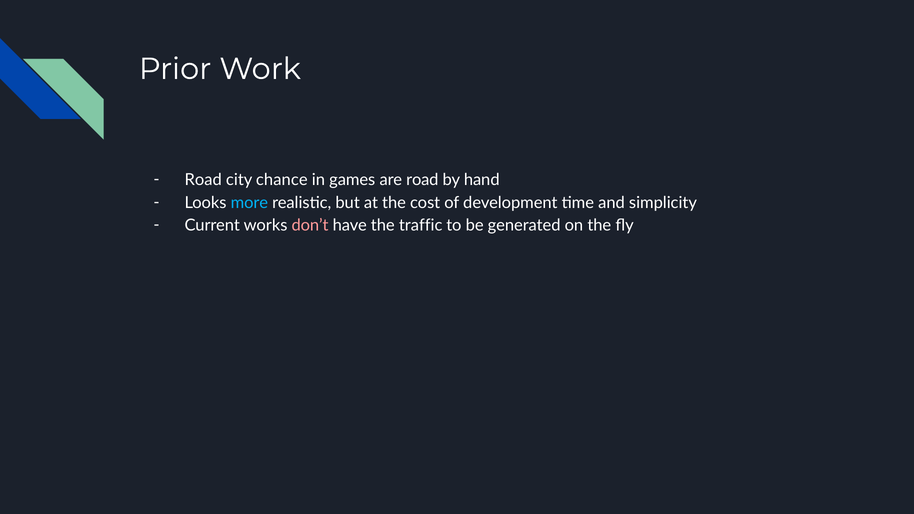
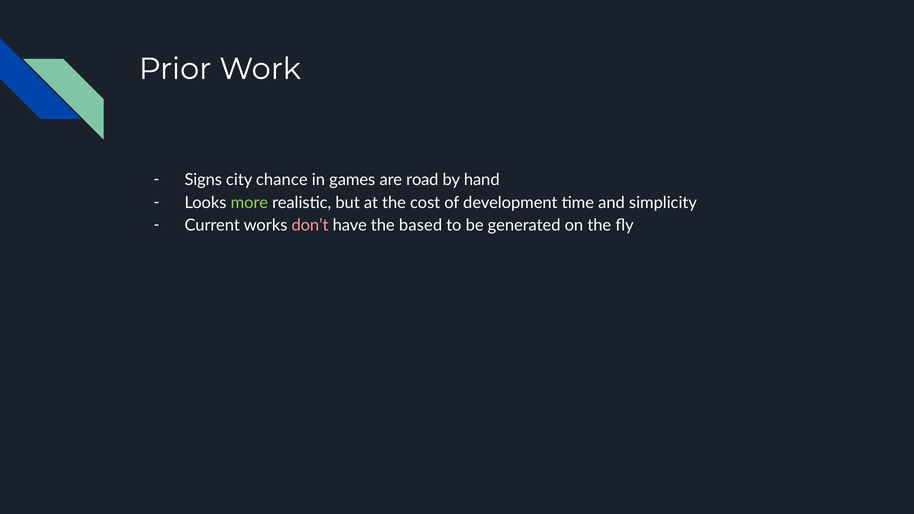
Road at (203, 180): Road -> Signs
more colour: light blue -> light green
traffic: traffic -> based
